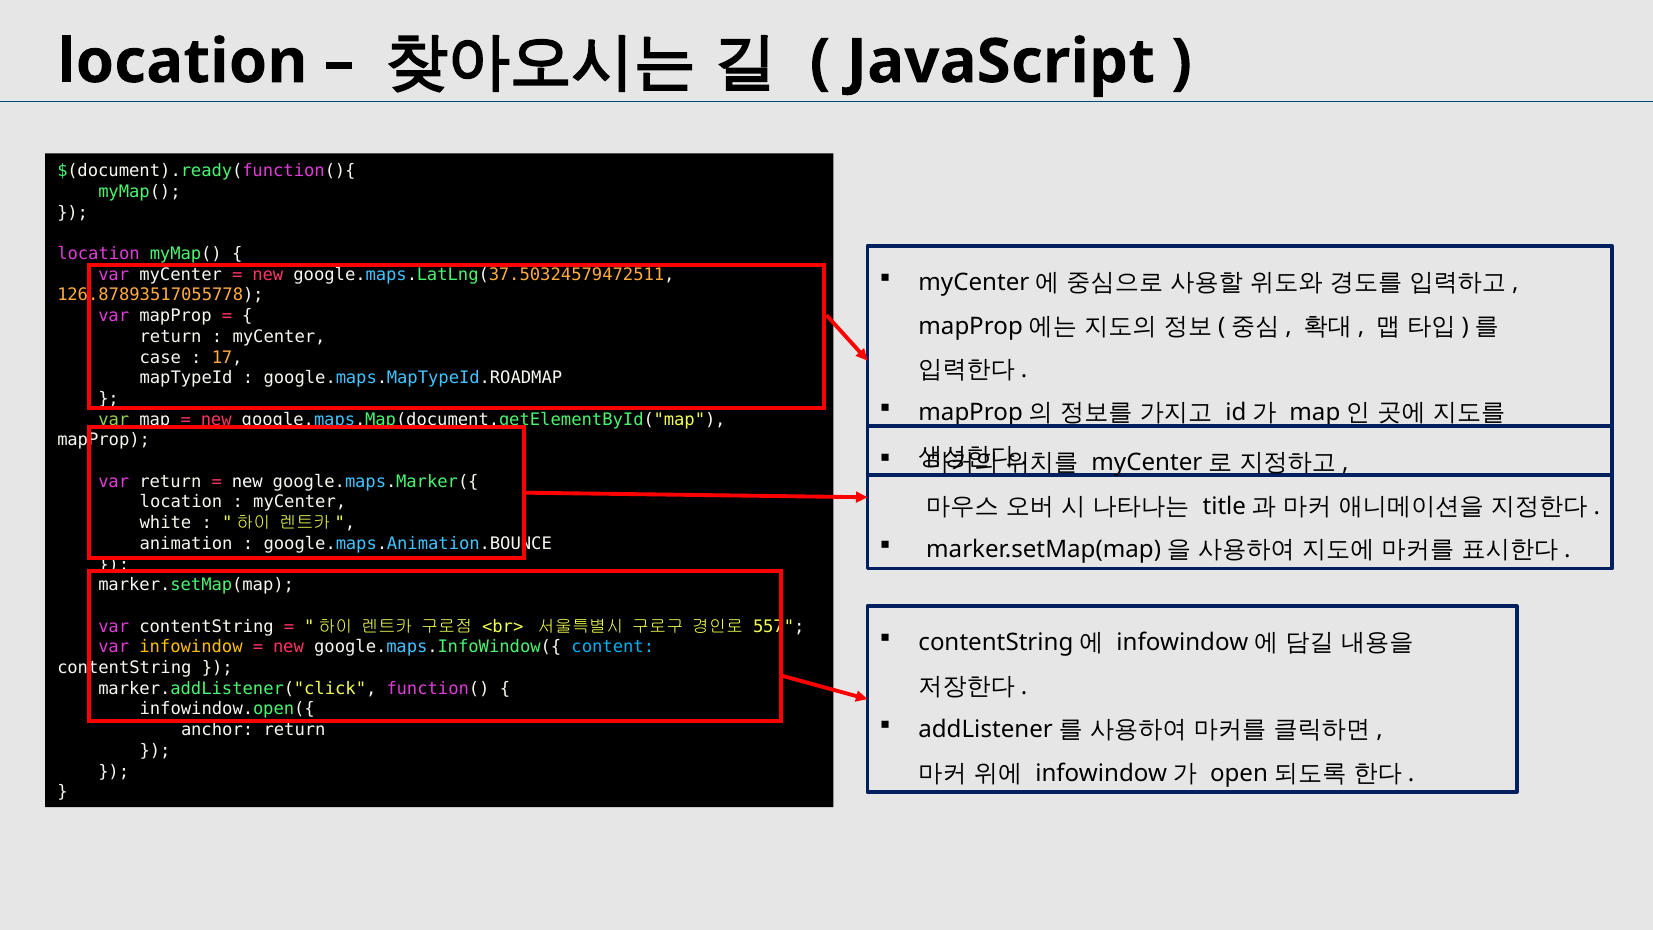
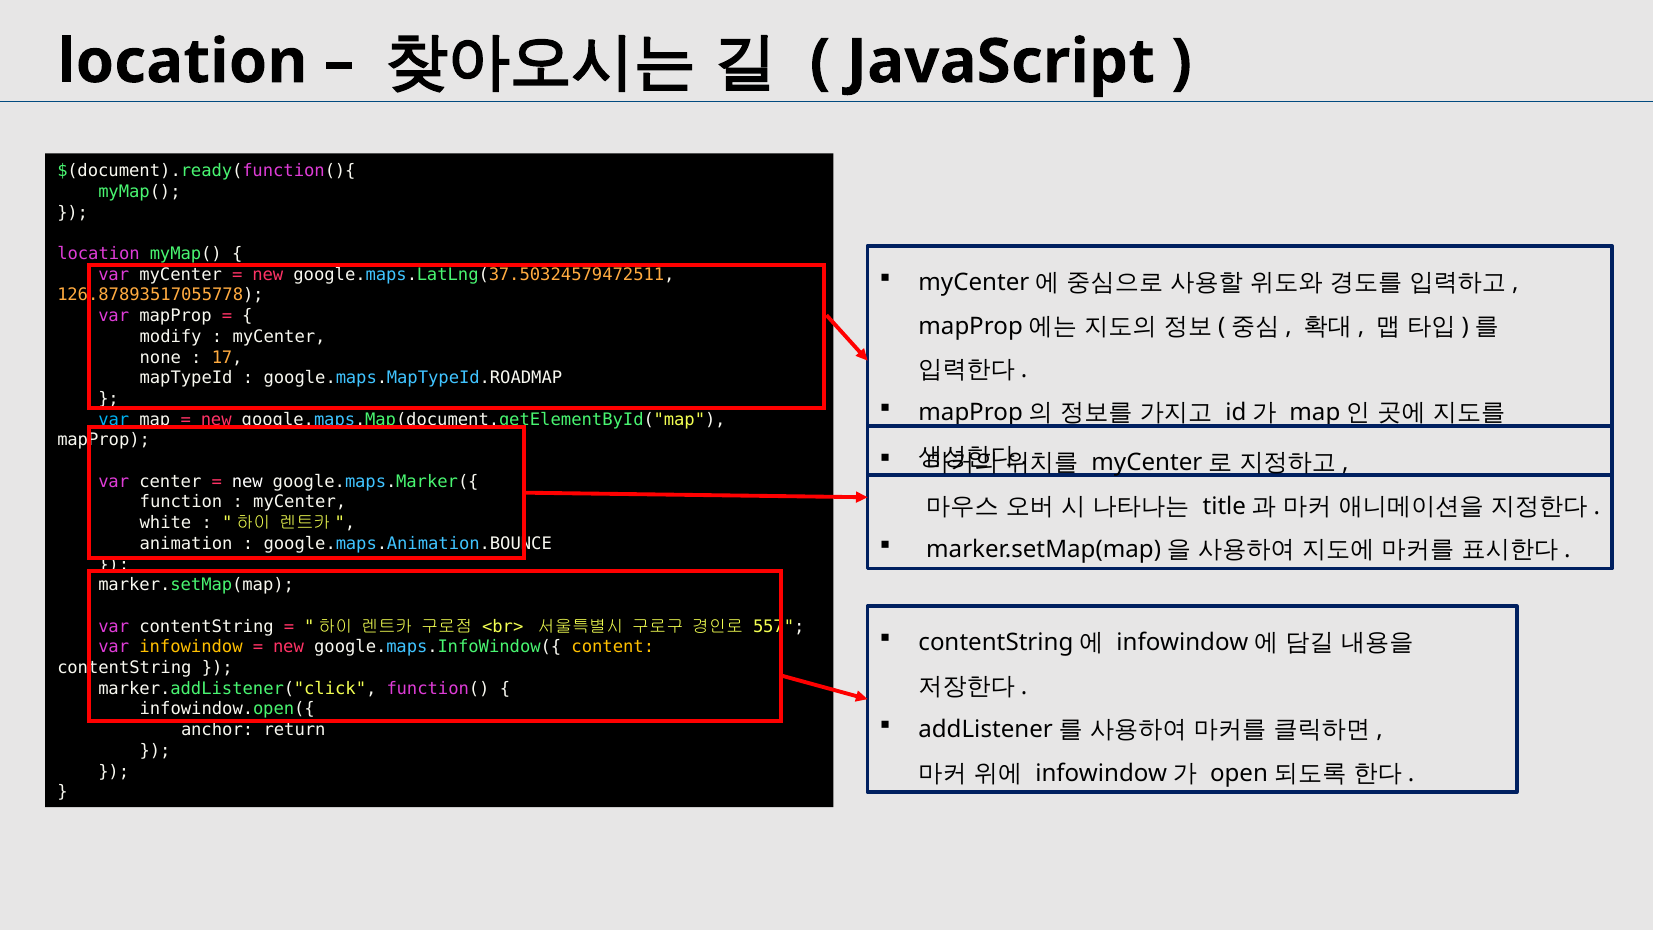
return at (171, 337): return -> modify
case: case -> none
var at (114, 419) colour: light green -> light blue
var return: return -> center
location at (181, 502): location -> function
content colour: light blue -> yellow
